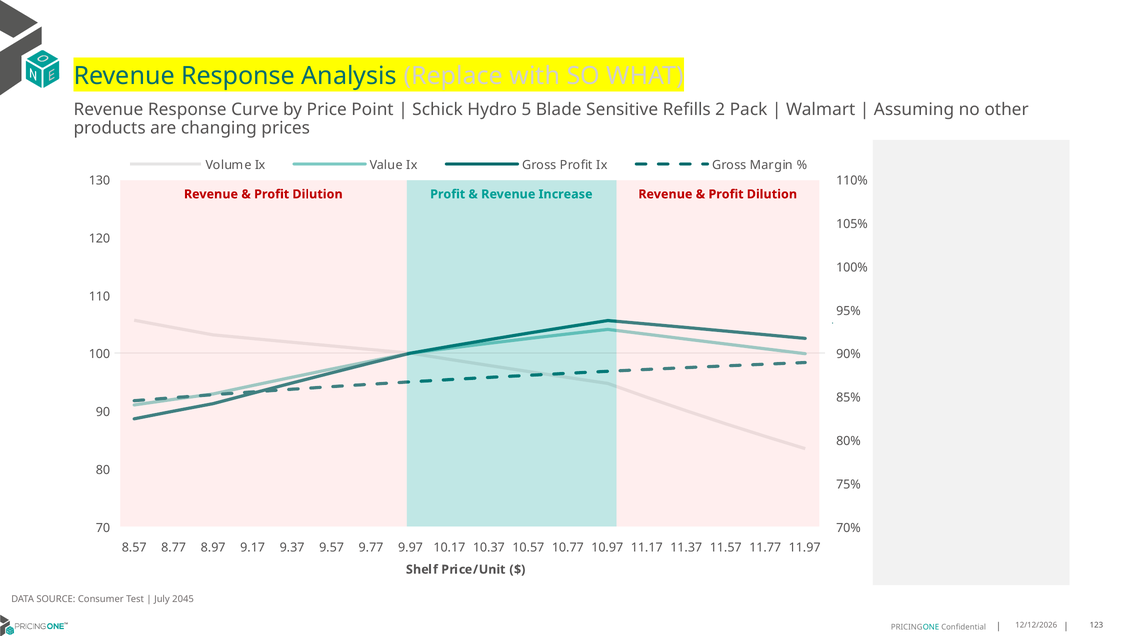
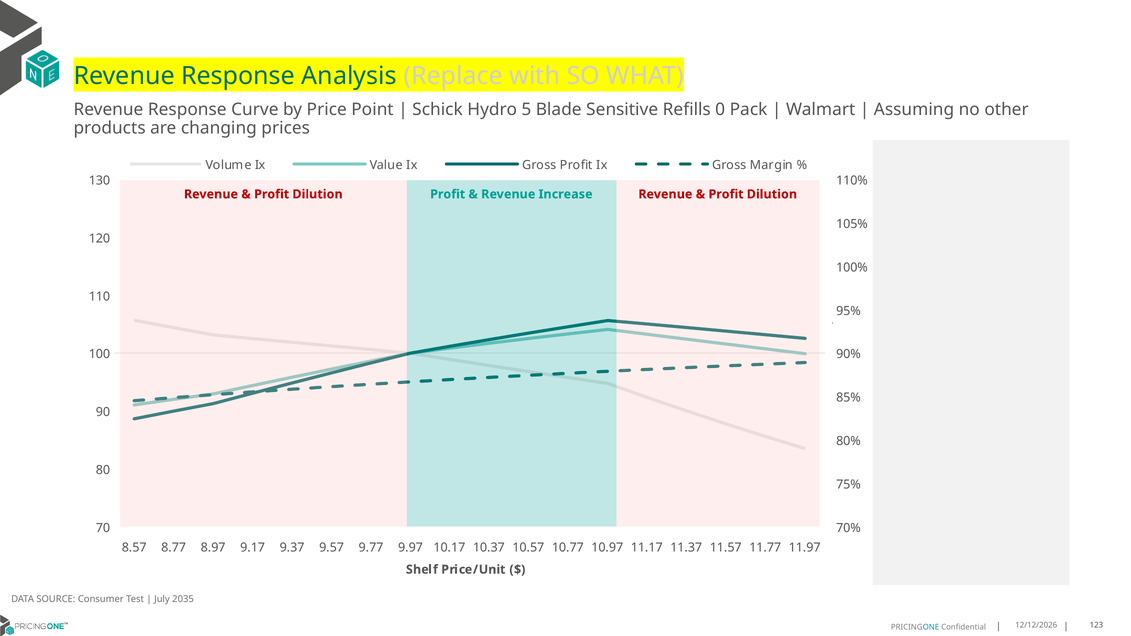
2: 2 -> 0
2045: 2045 -> 2035
